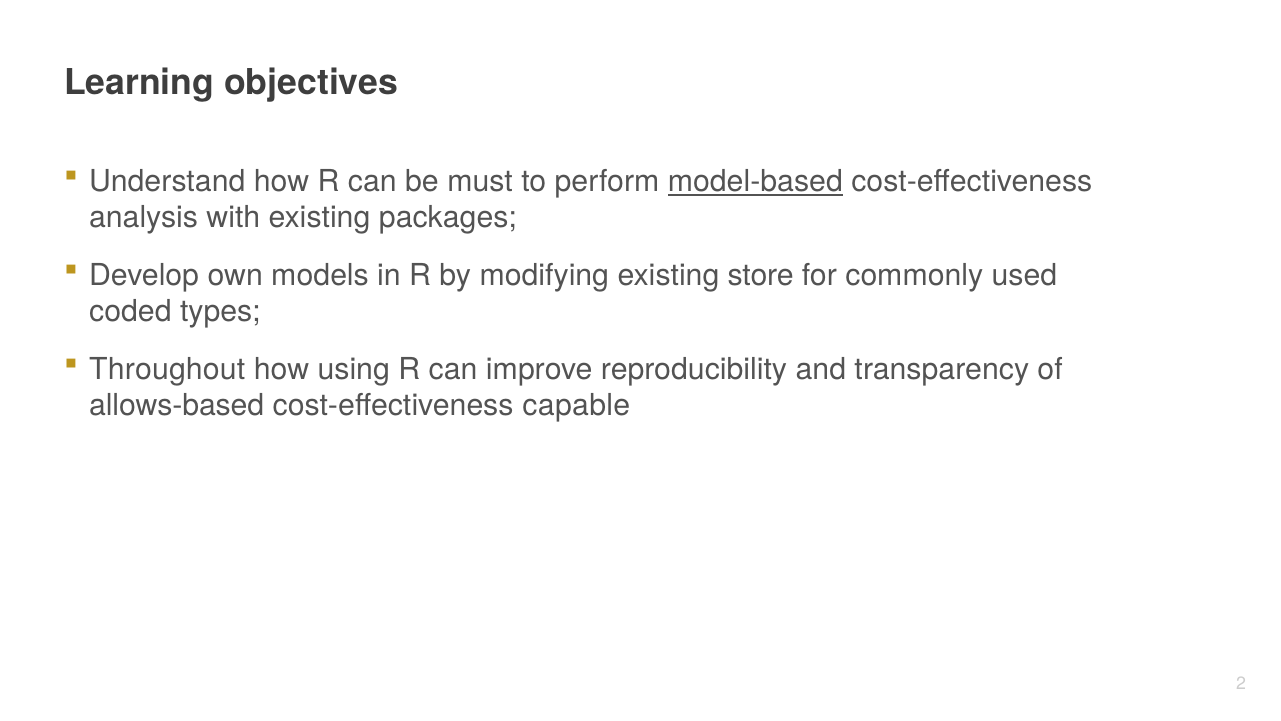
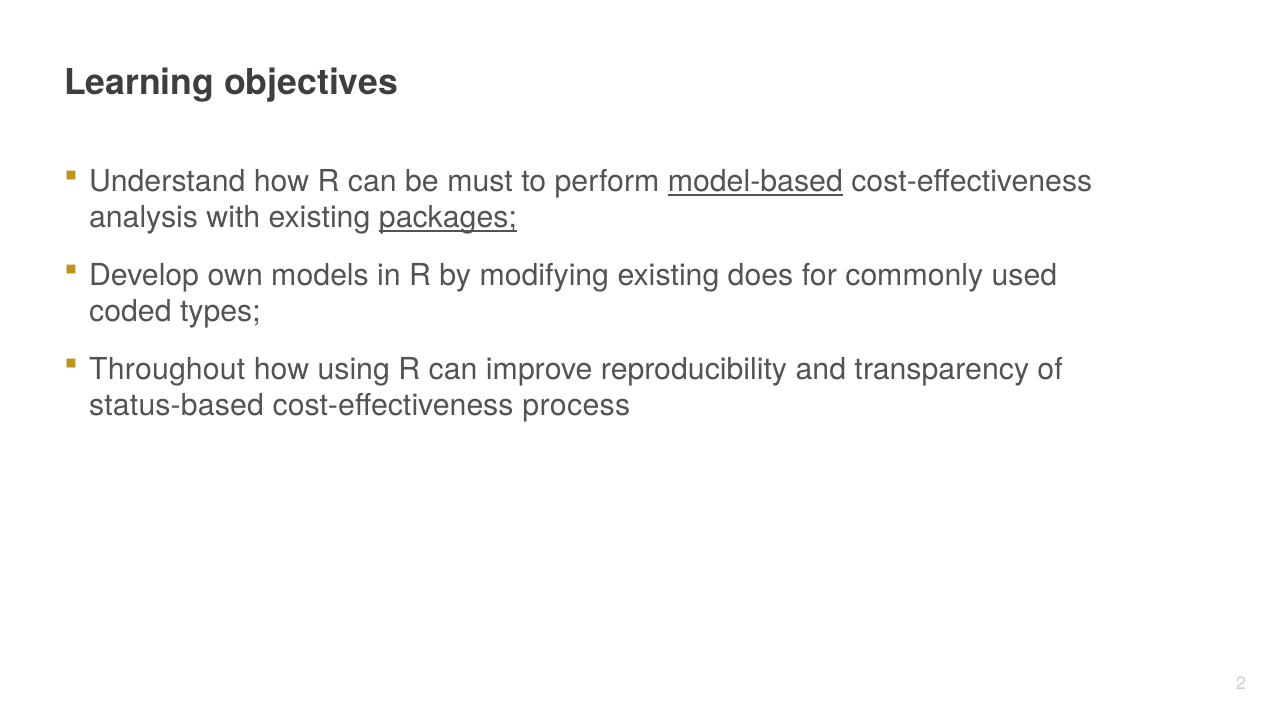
packages underline: none -> present
store: store -> does
allows-based: allows-based -> status-based
capable: capable -> process
